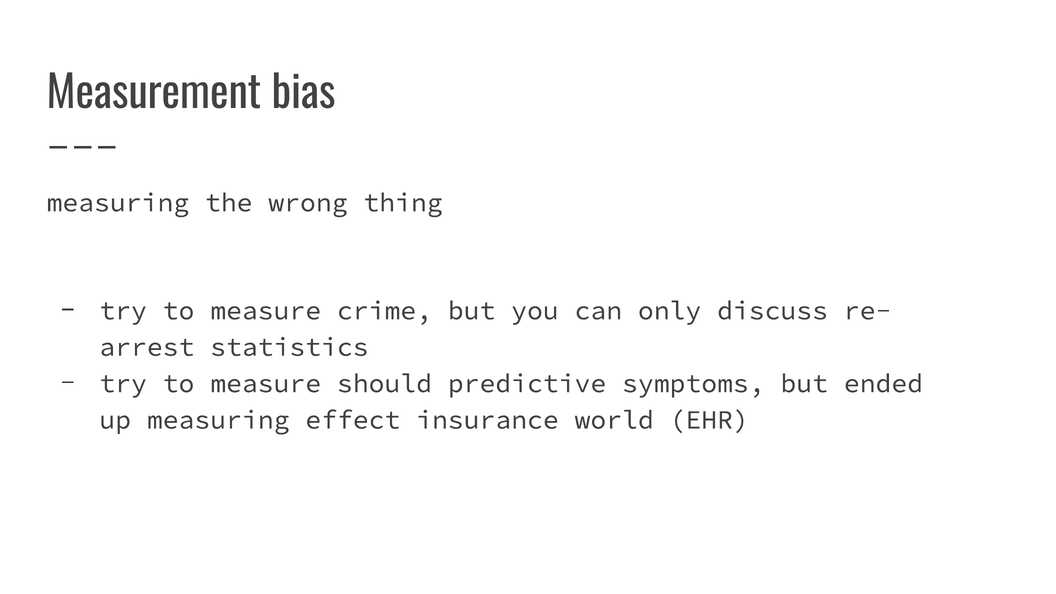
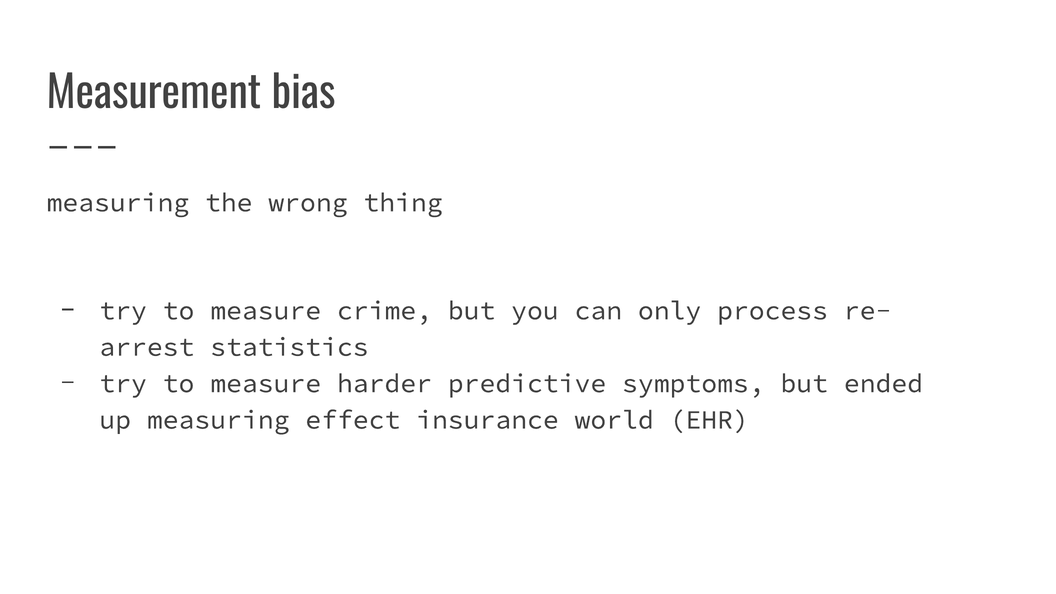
discuss: discuss -> process
should: should -> harder
